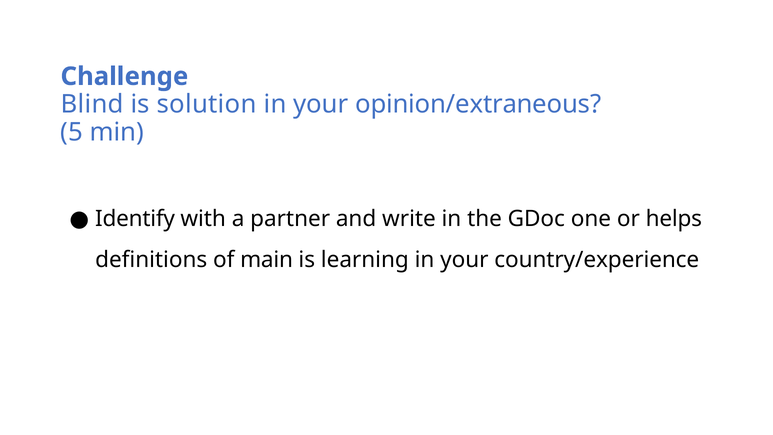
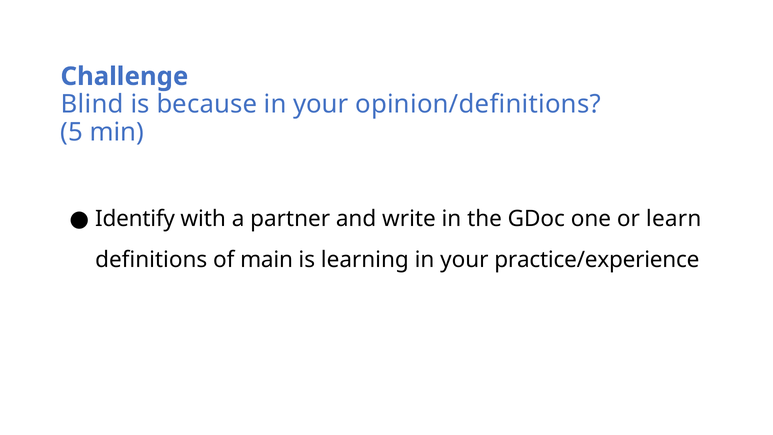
solution: solution -> because
opinion/extraneous: opinion/extraneous -> opinion/definitions
helps: helps -> learn
country/experience: country/experience -> practice/experience
